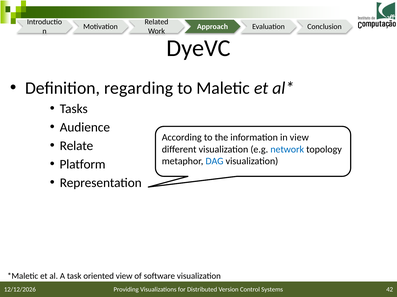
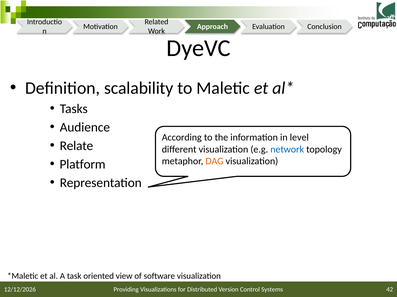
regarding: regarding -> scalability
in view: view -> level
DAG colour: blue -> orange
